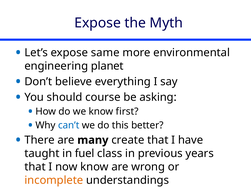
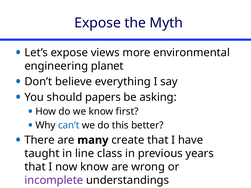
same: same -> views
course: course -> papers
fuel: fuel -> line
incomplete colour: orange -> purple
